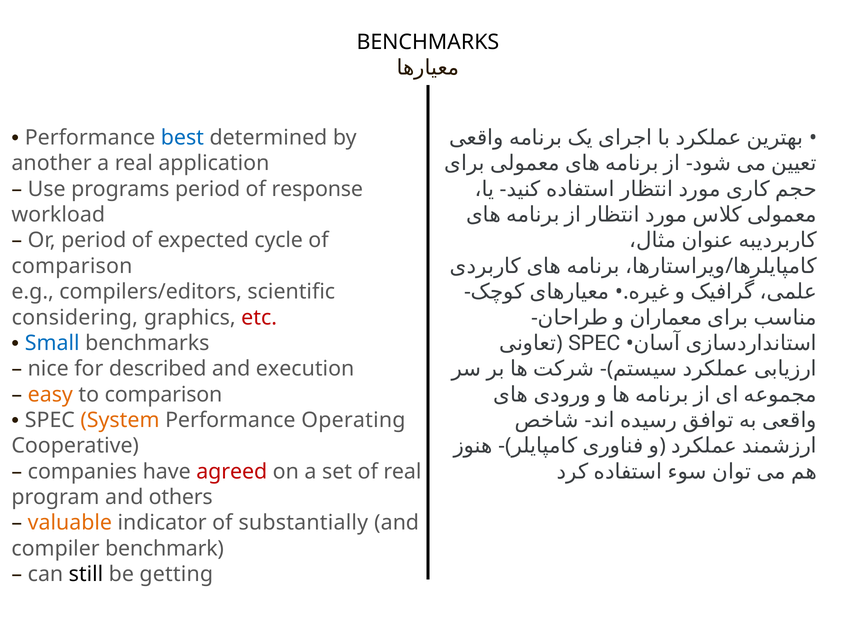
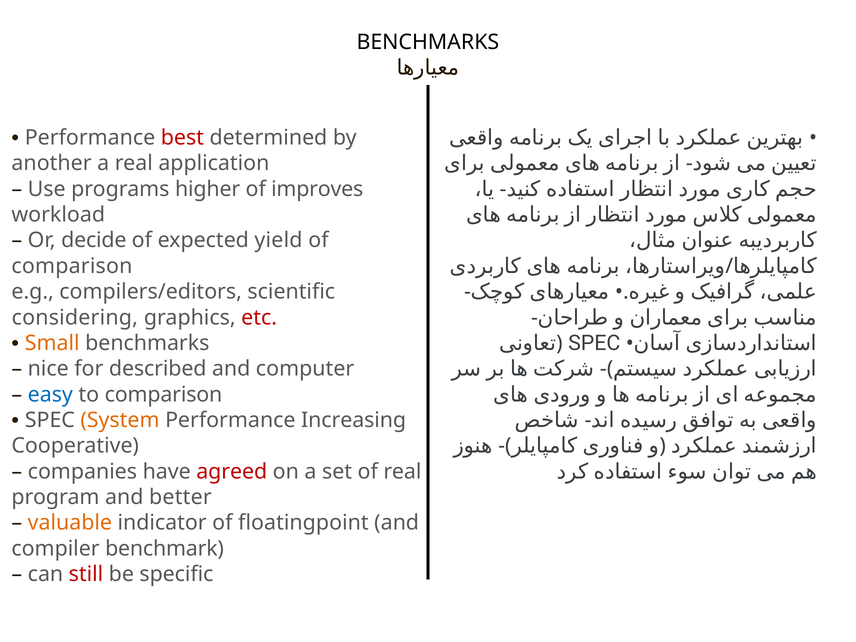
best colour: blue -> red
programs period: period -> higher
response: response -> improves
Or period: period -> decide
cycle: cycle -> yield
Small colour: blue -> orange
execution: execution -> computer
easy colour: orange -> blue
Operating: Operating -> Increasing
others: others -> better
substantially: substantially -> floatingpoint
still colour: black -> red
getting: getting -> specific
